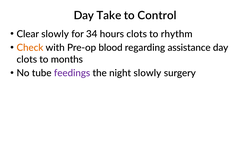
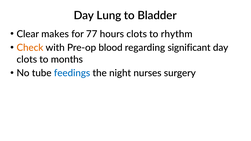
Take: Take -> Lung
Control: Control -> Bladder
Clear slowly: slowly -> makes
34: 34 -> 77
assistance: assistance -> significant
feedings colour: purple -> blue
night slowly: slowly -> nurses
